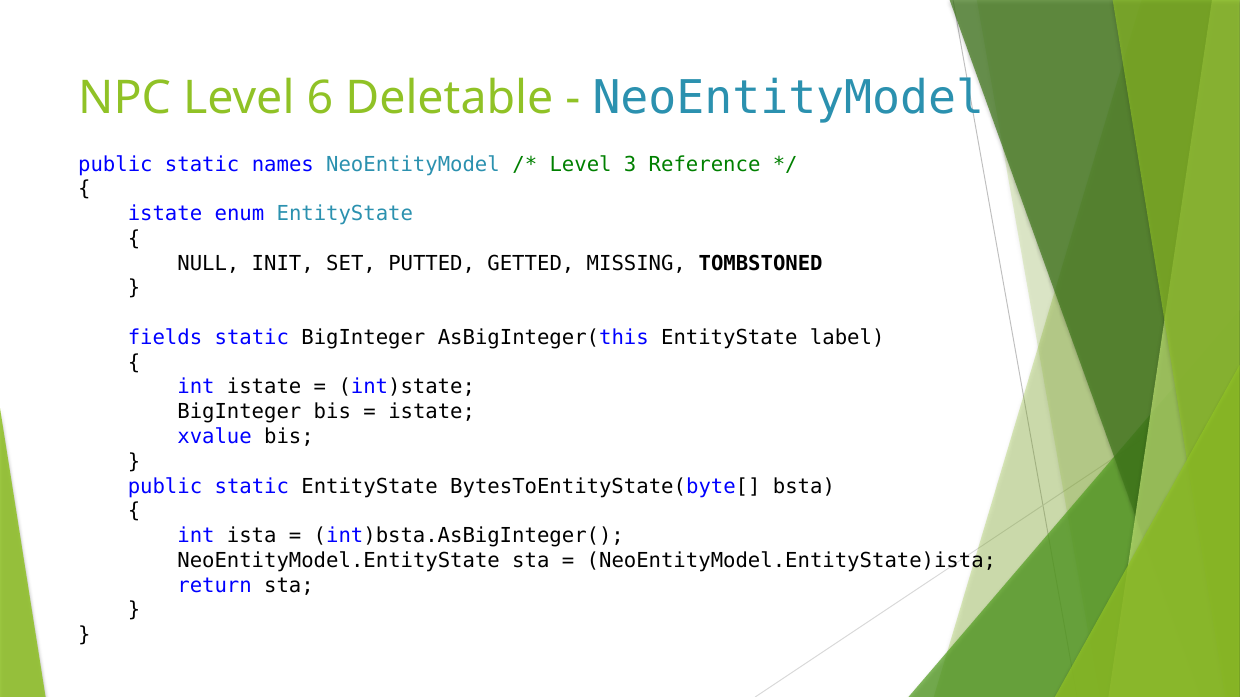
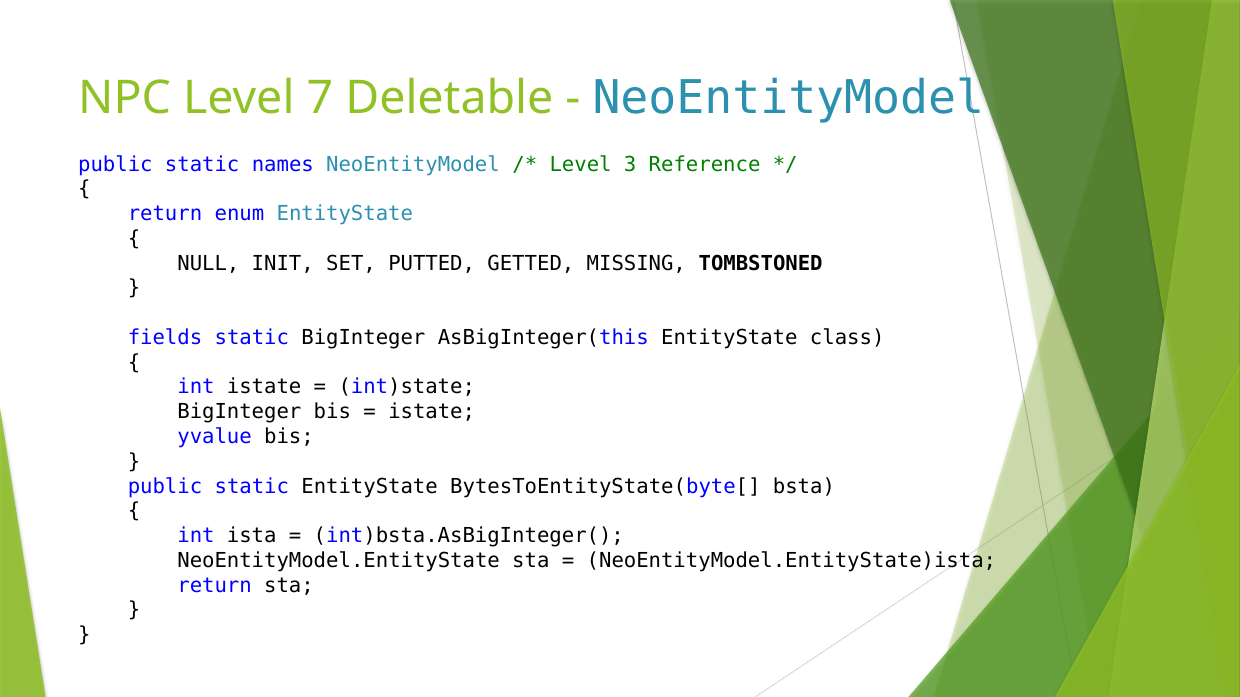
6: 6 -> 7
istate at (165, 214): istate -> return
label: label -> class
xvalue: xvalue -> yvalue
